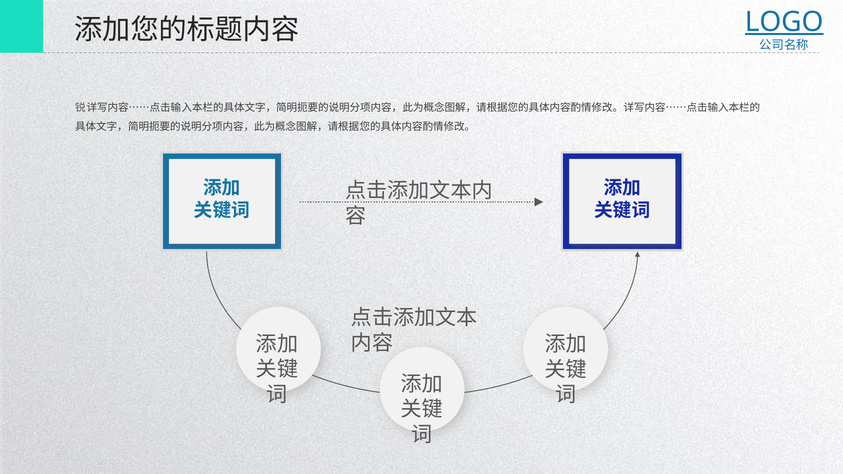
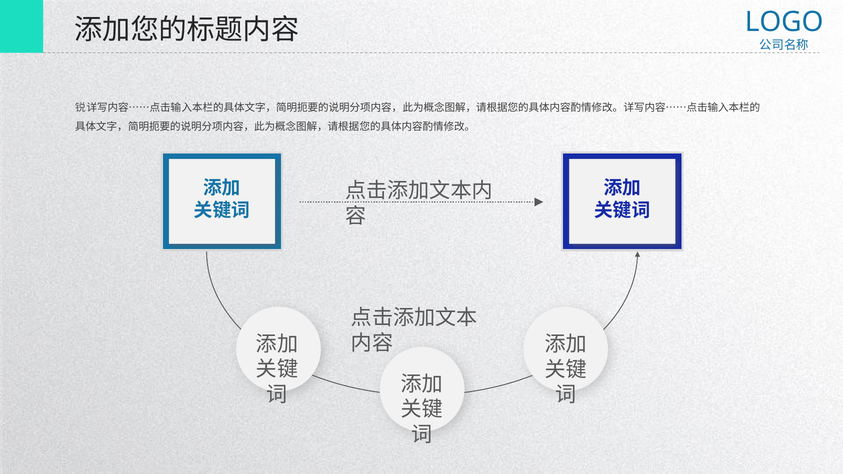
LOGO underline: present -> none
